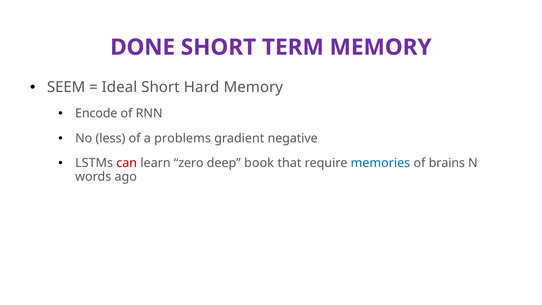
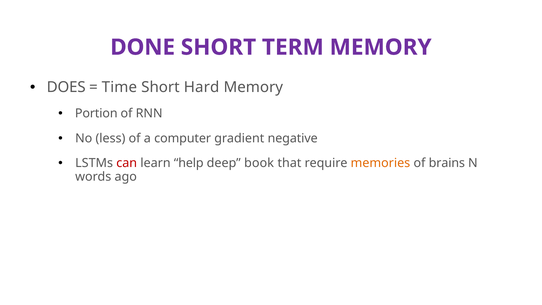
SEEM: SEEM -> DOES
Ideal: Ideal -> Time
Encode: Encode -> Portion
problems: problems -> computer
zero: zero -> help
memories colour: blue -> orange
